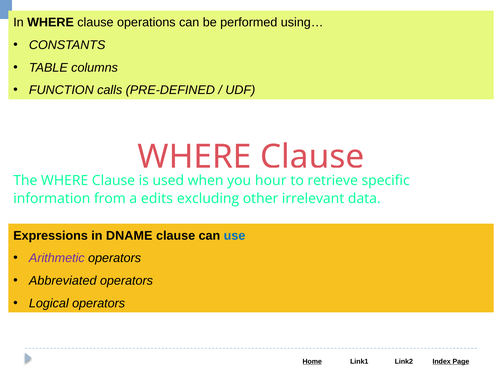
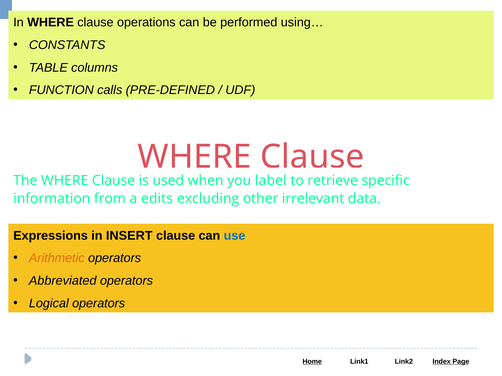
hour: hour -> label
DNAME: DNAME -> INSERT
Arithmetic colour: purple -> orange
